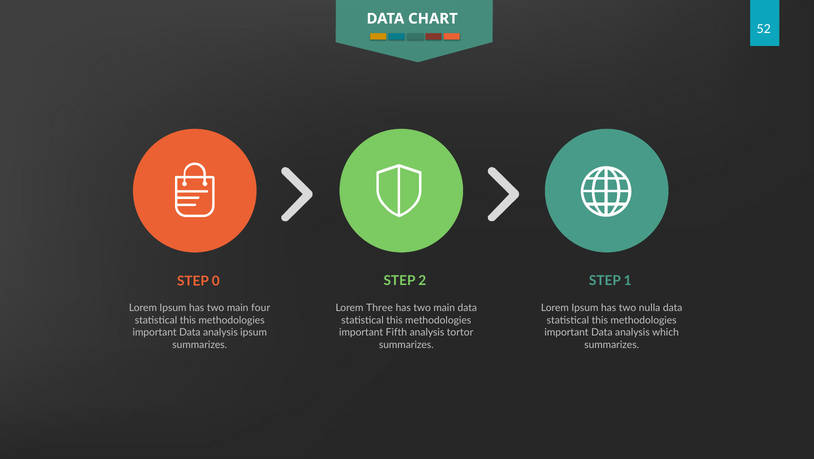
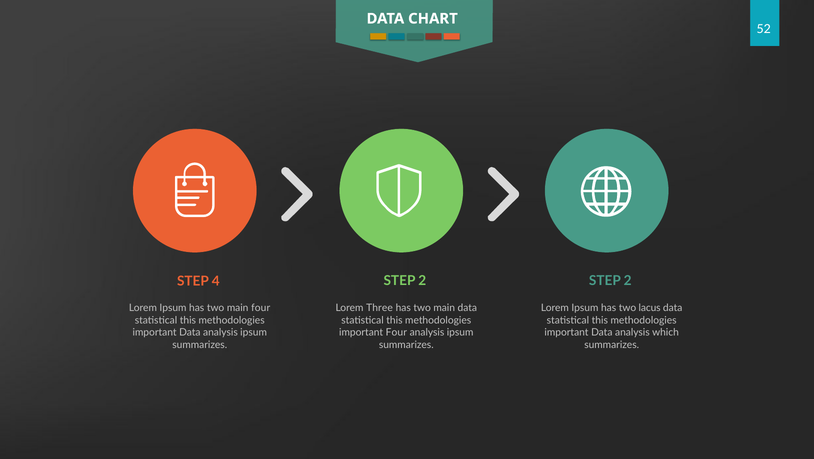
1 at (628, 281): 1 -> 2
0: 0 -> 4
nulla: nulla -> lacus
important Fifth: Fifth -> Four
tortor at (460, 333): tortor -> ipsum
